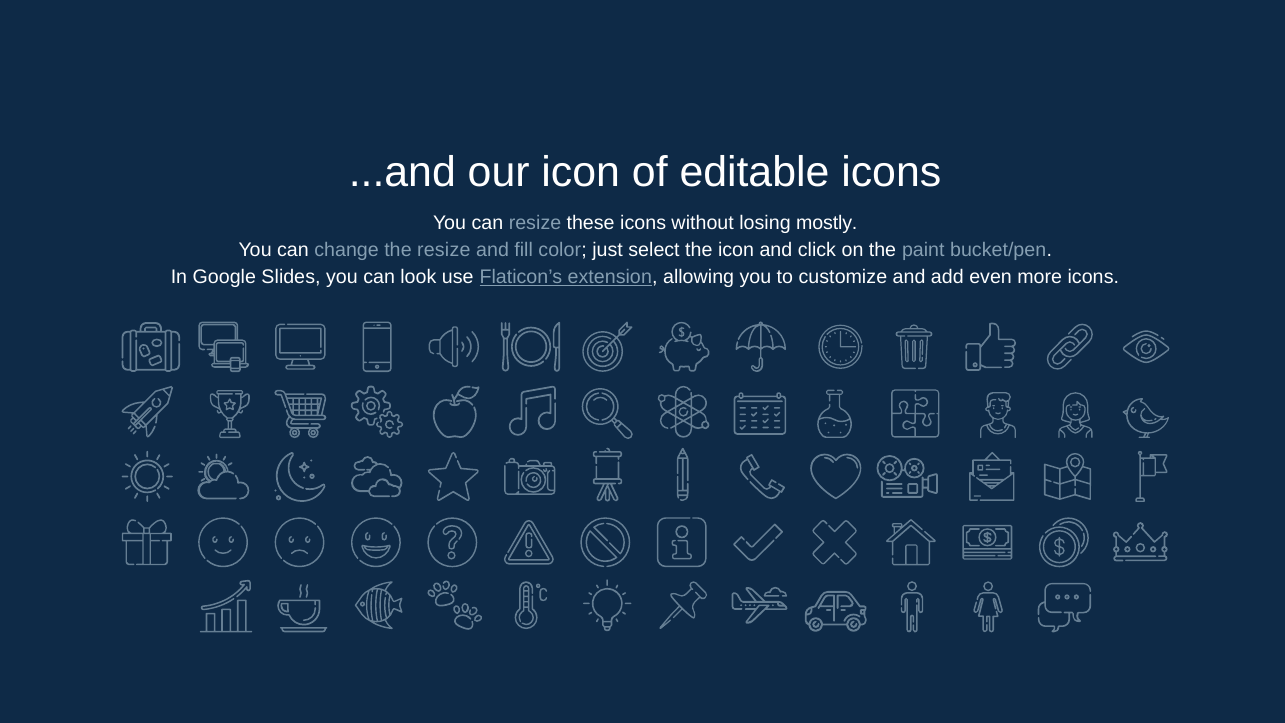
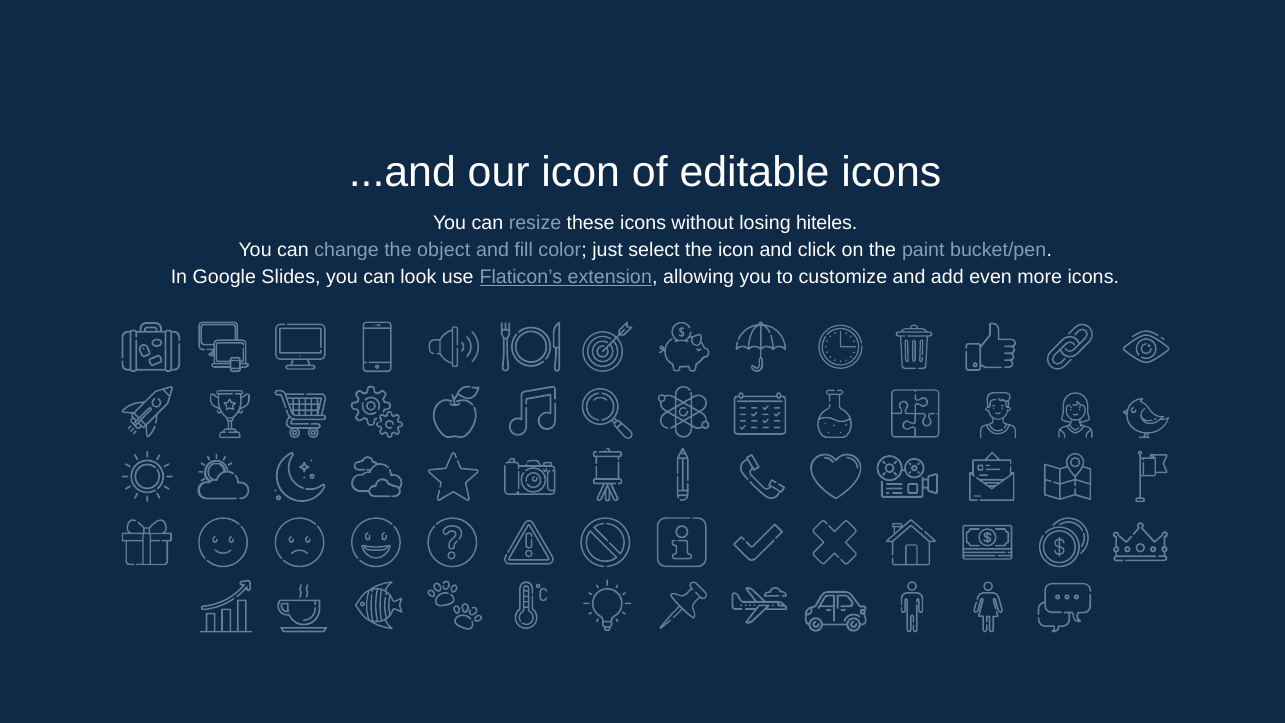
mostly: mostly -> hiteles
the resize: resize -> object
